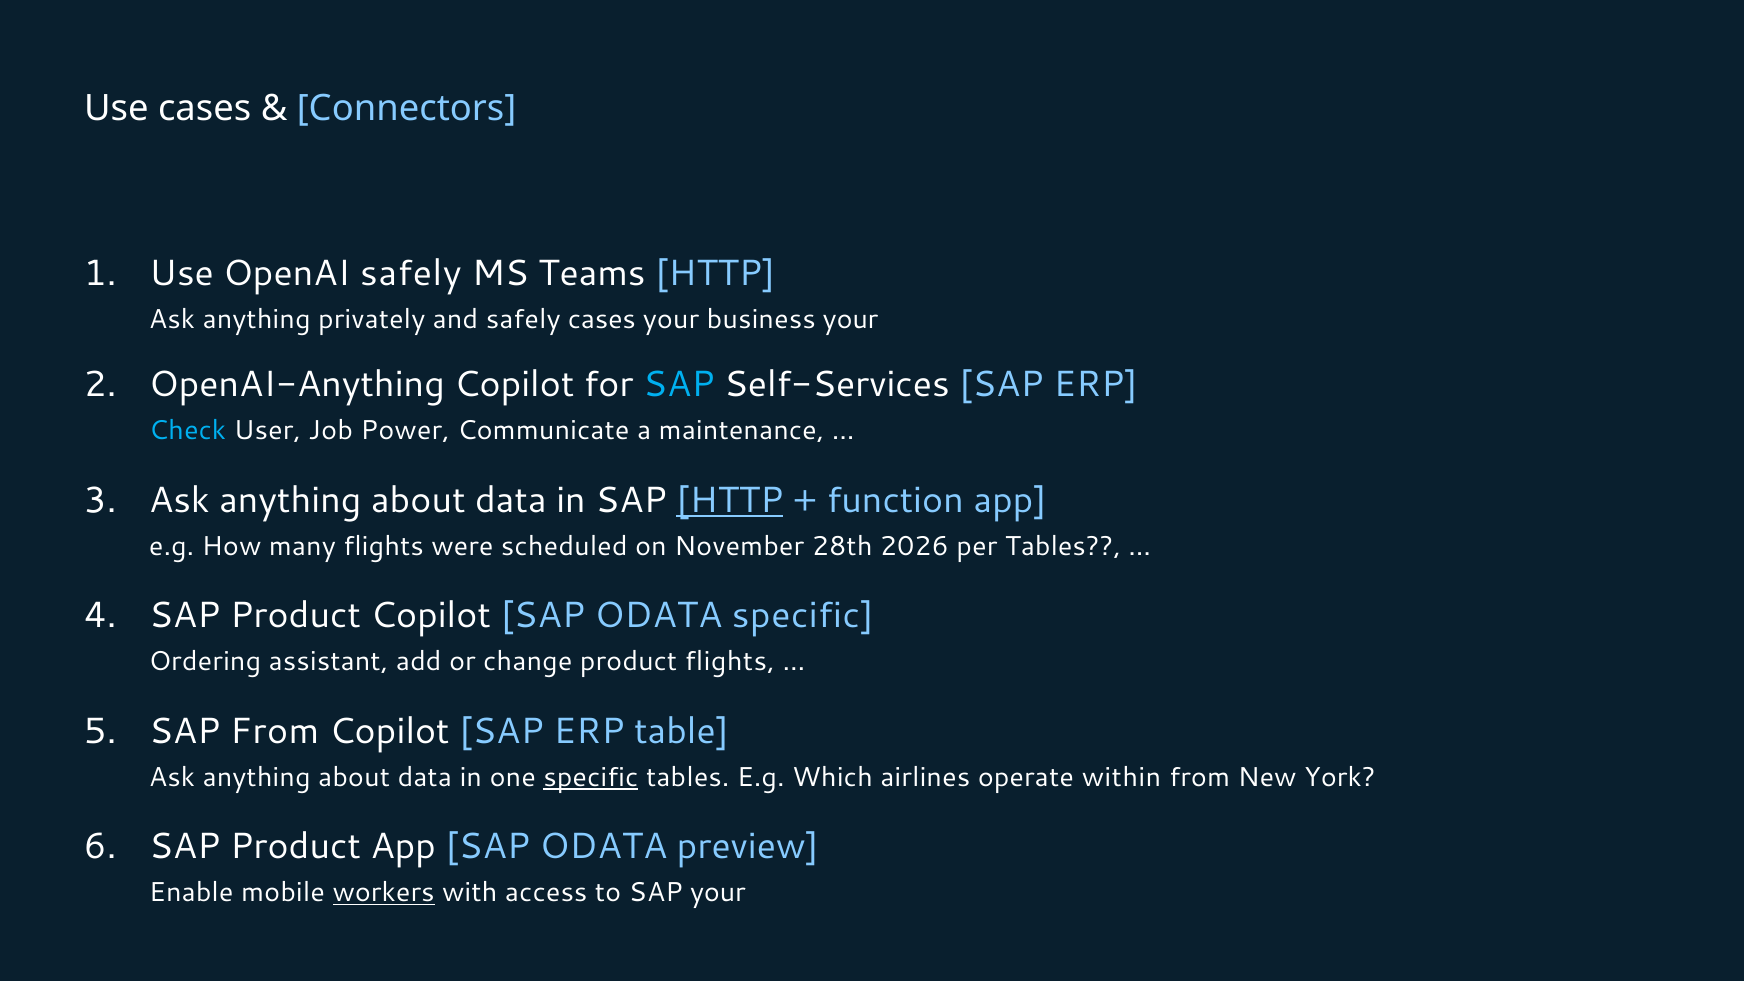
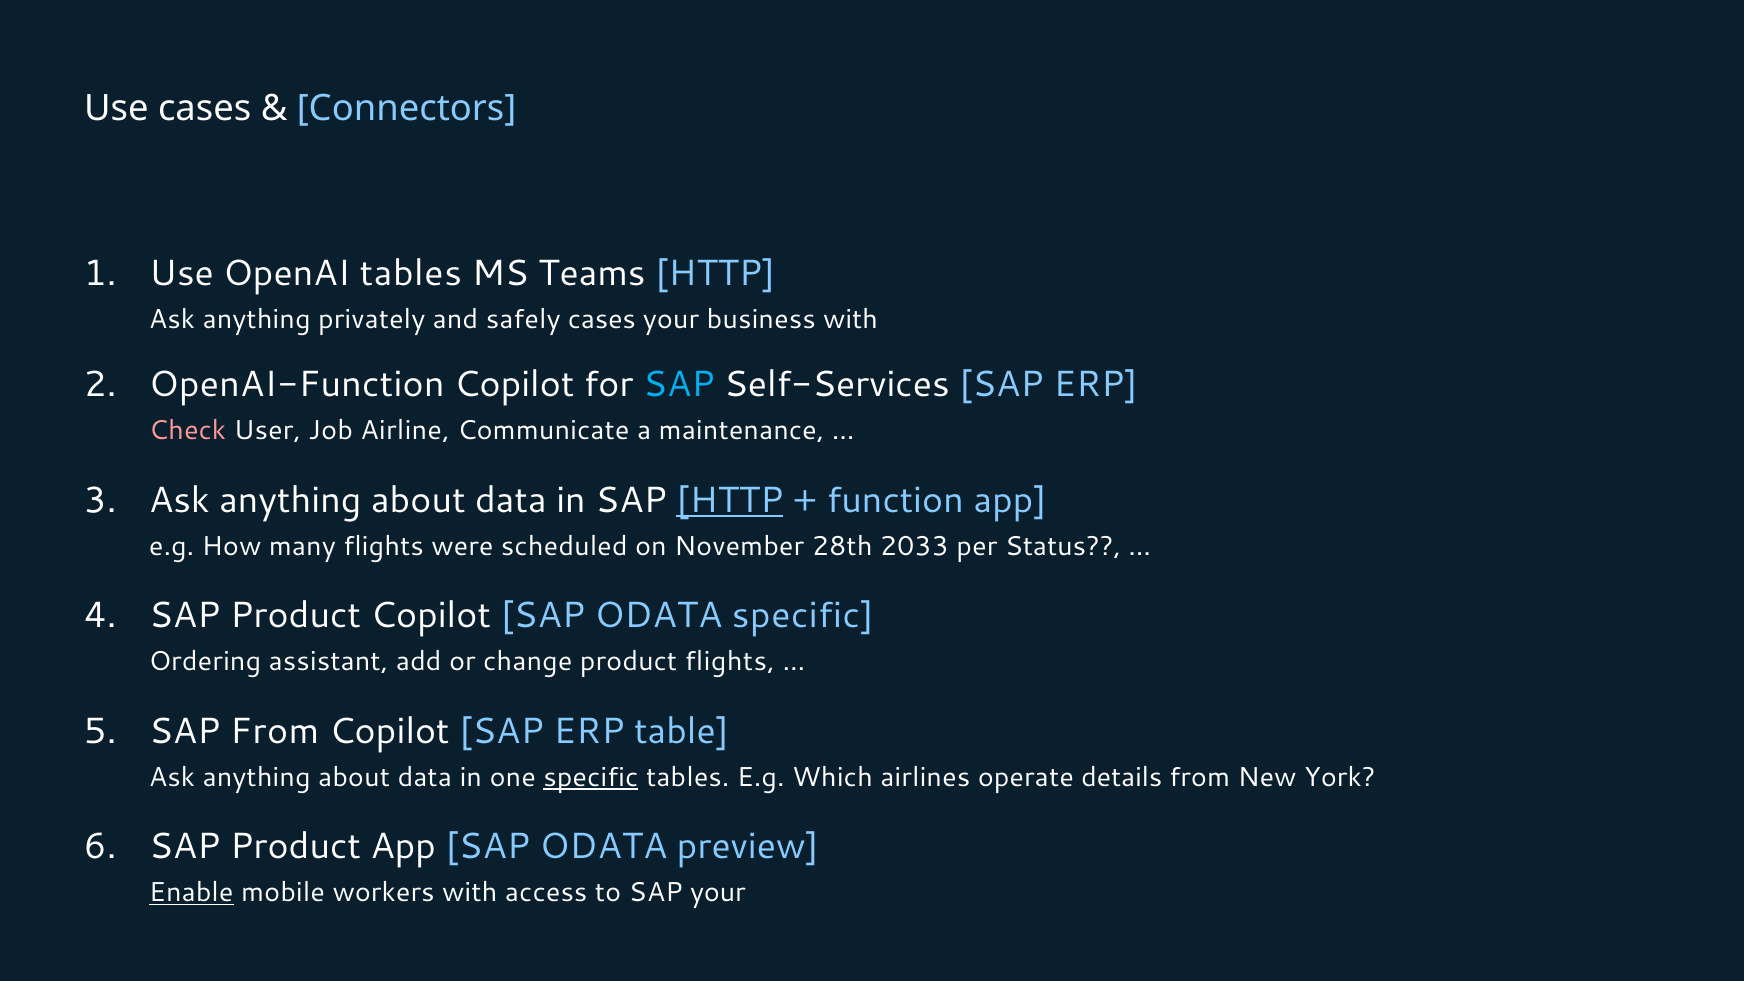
OpenAI safely: safely -> tables
business your: your -> with
OpenAI-Anything: OpenAI-Anything -> OpenAI-Function
Check colour: light blue -> pink
Power: Power -> Airline
2026: 2026 -> 2033
per Tables: Tables -> Status
within: within -> details
Enable underline: none -> present
workers underline: present -> none
